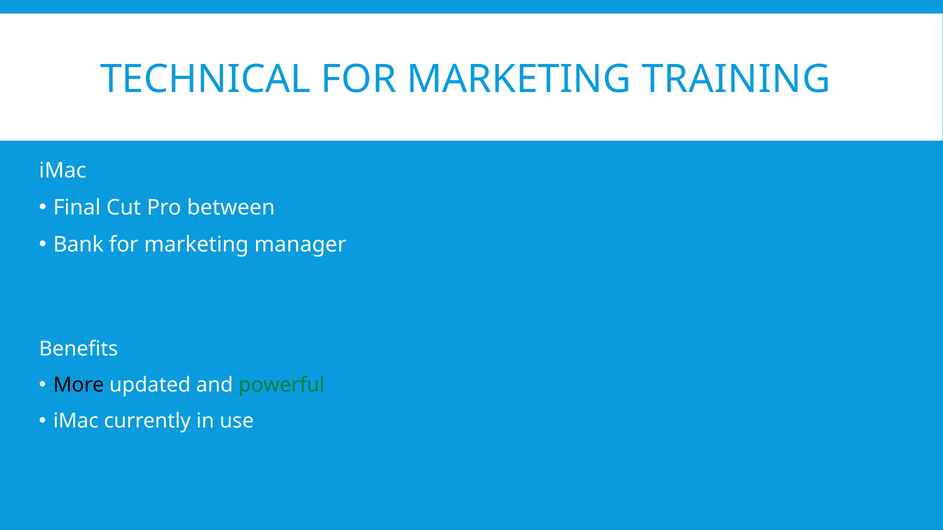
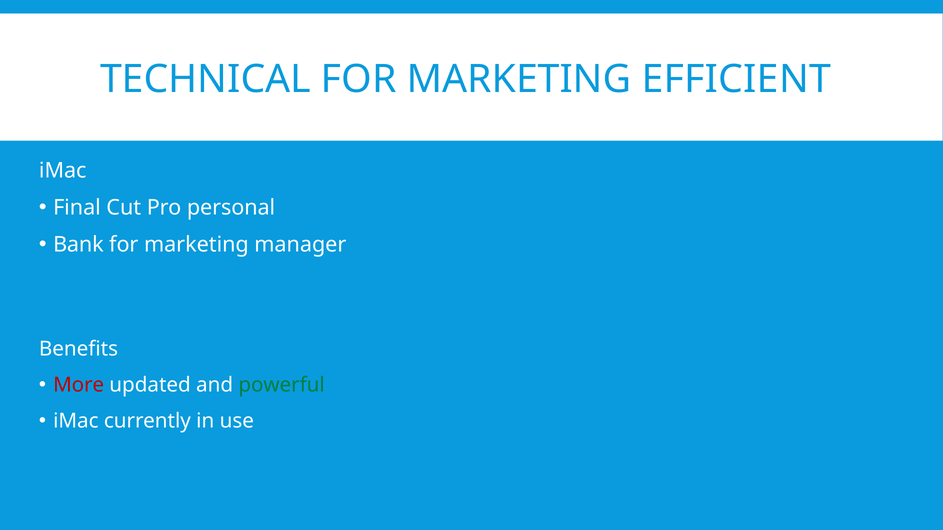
TRAINING: TRAINING -> EFFICIENT
between: between -> personal
More colour: black -> red
